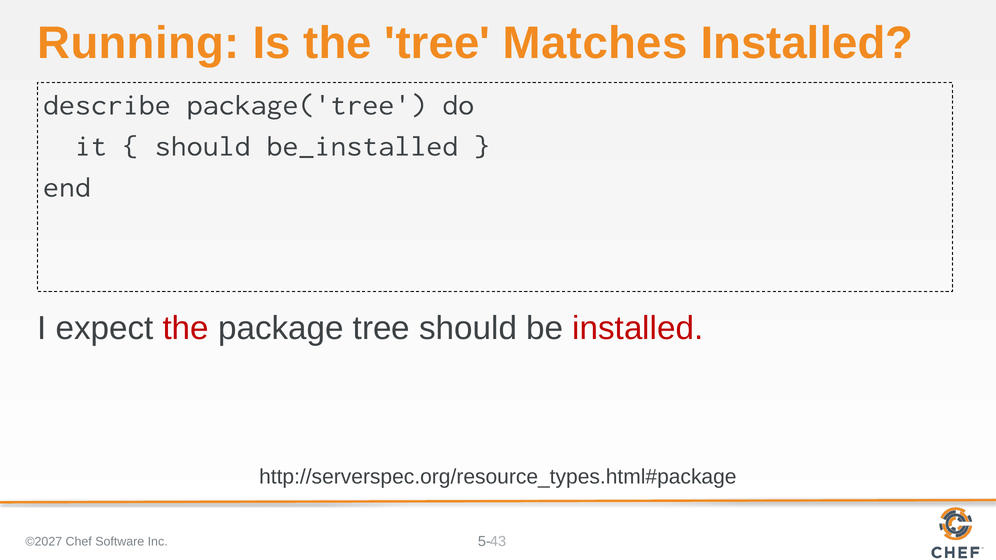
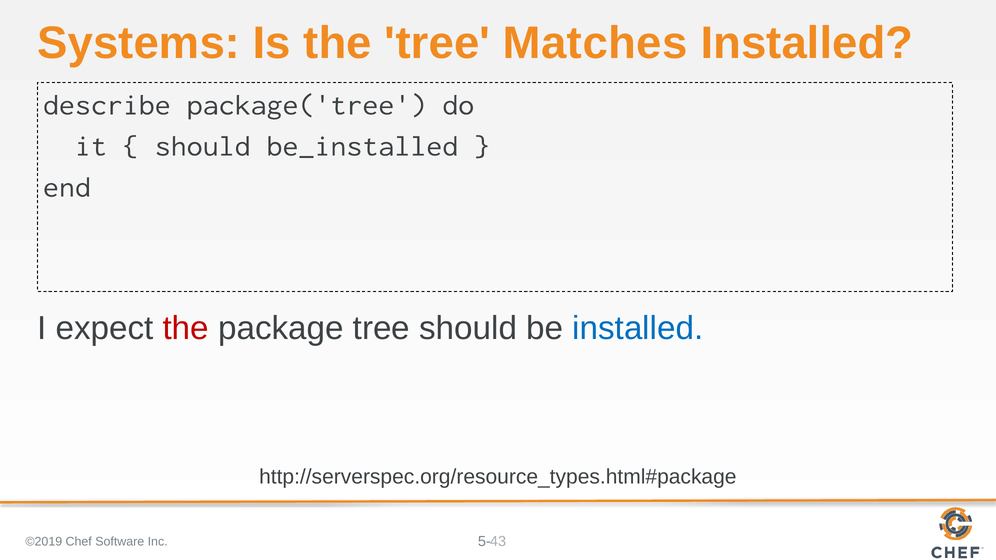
Running: Running -> Systems
installed at (638, 329) colour: red -> blue
©2027: ©2027 -> ©2019
